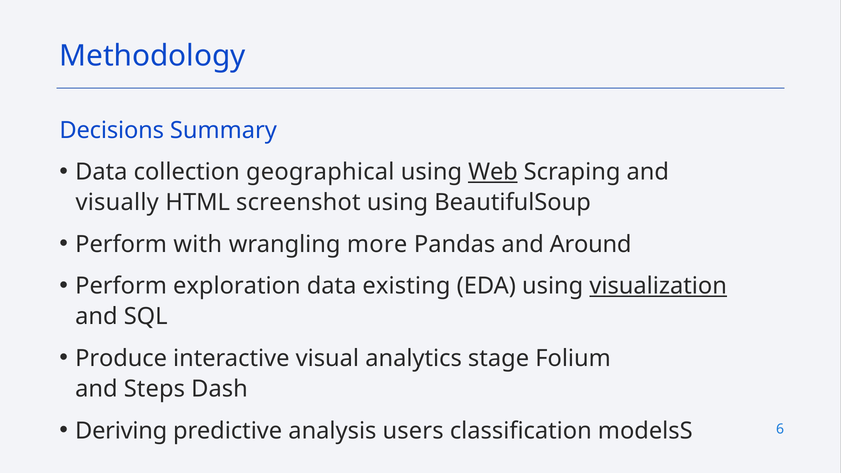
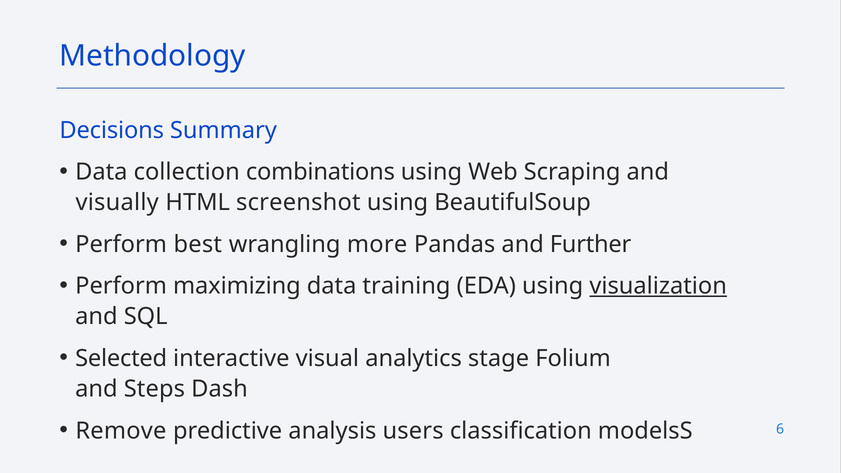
geographical: geographical -> combinations
Web underline: present -> none
with: with -> best
Around: Around -> Further
exploration: exploration -> maximizing
existing: existing -> training
Produce: Produce -> Selected
Deriving: Deriving -> Remove
